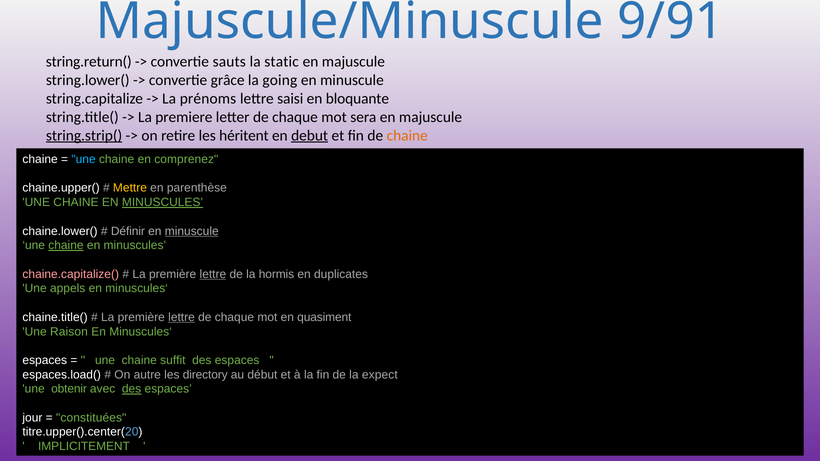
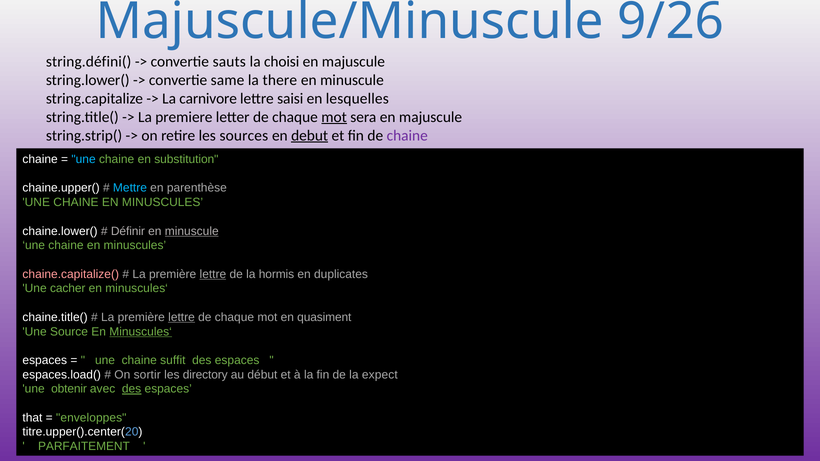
9/91: 9/91 -> 9/26
string.return(: string.return( -> string.défini(
static: static -> choisi
grâce: grâce -> same
going: going -> there
prénoms: prénoms -> carnivore
bloquante: bloquante -> lesquelles
mot at (334, 117) underline: none -> present
string.strip( underline: present -> none
héritent: héritent -> sources
chaine at (407, 136) colour: orange -> purple
comprenez: comprenez -> substitution
Mettre colour: yellow -> light blue
MINUSCULES at (163, 203) underline: present -> none
chaine at (66, 246) underline: present -> none
appels: appels -> cacher
Raison: Raison -> Source
Minuscules‘ at (141, 332) underline: none -> present
autre: autre -> sortir
jour: jour -> that
constituées: constituées -> enveloppes
IMPLICITEMENT: IMPLICITEMENT -> PARFAITEMENT
